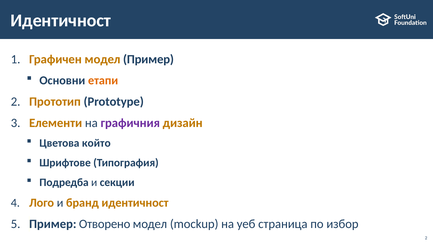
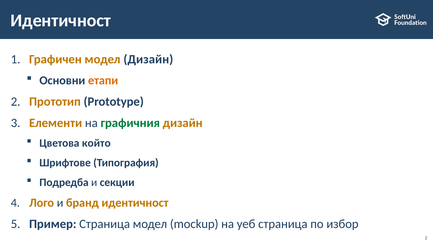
модел Пример: Пример -> Дизайн
графичния colour: purple -> green
Отворено at (105, 224): Отворено -> Страница
